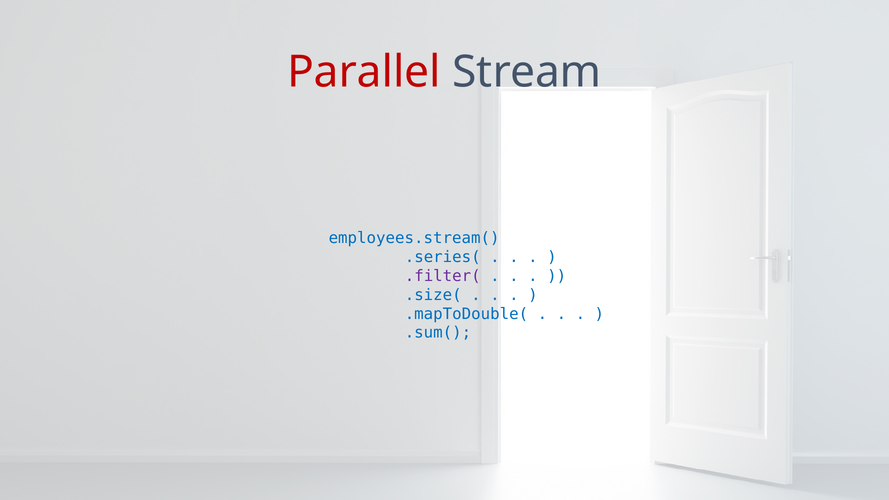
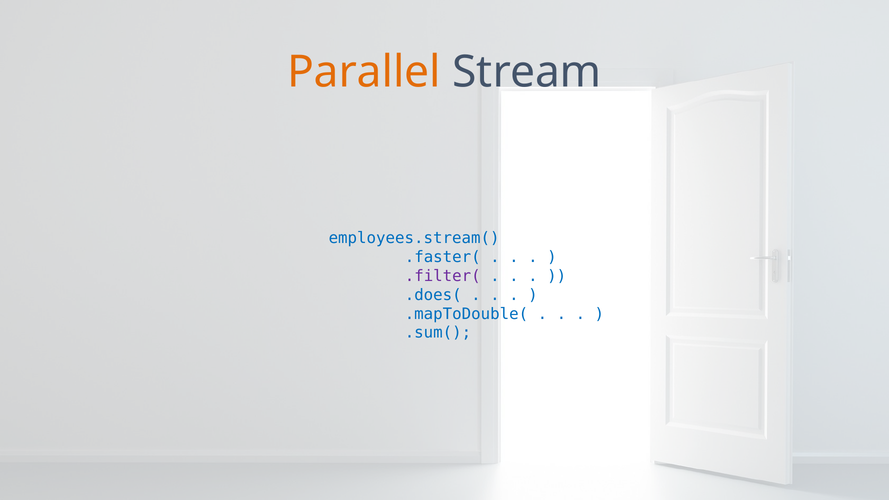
Parallel colour: red -> orange
.series(: .series( -> .faster(
.size(: .size( -> .does(
